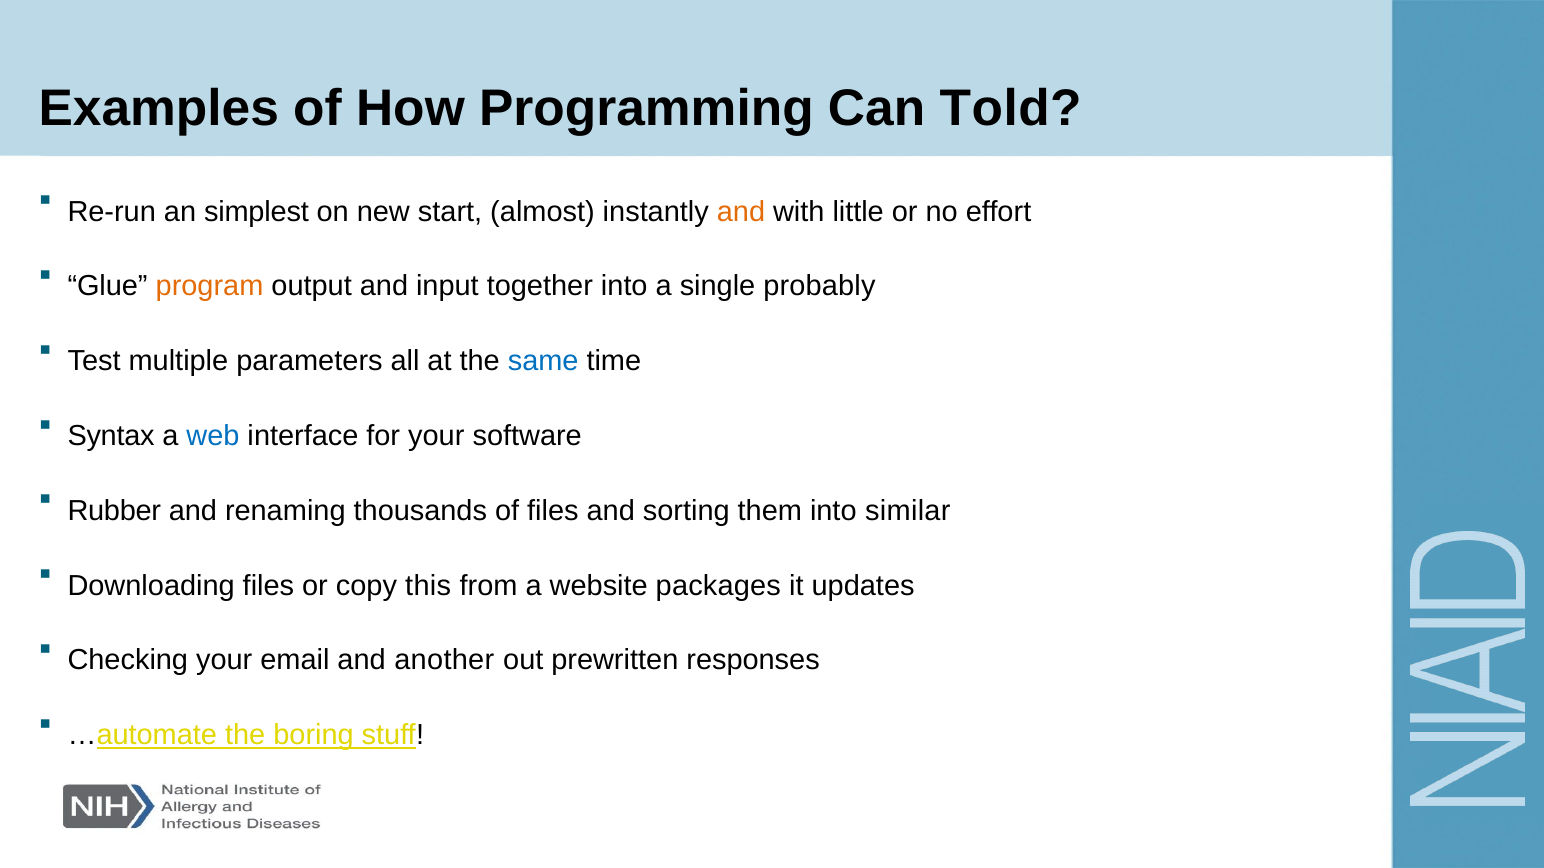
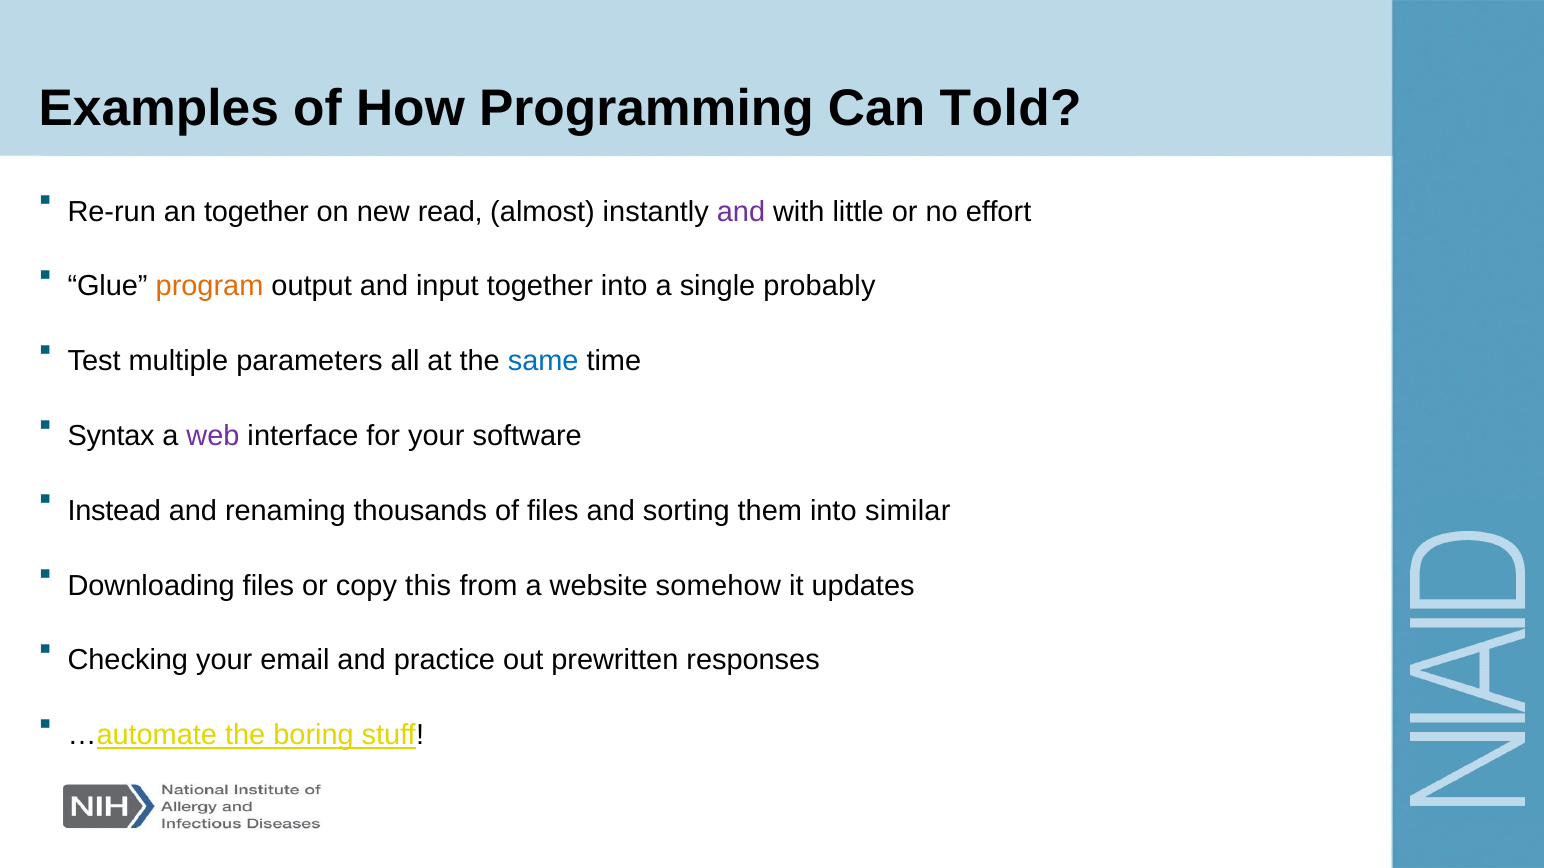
an simplest: simplest -> together
start: start -> read
and at (741, 212) colour: orange -> purple
web colour: blue -> purple
Rubber: Rubber -> Instead
packages: packages -> somehow
another: another -> practice
